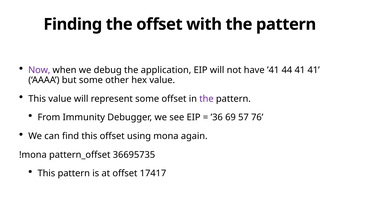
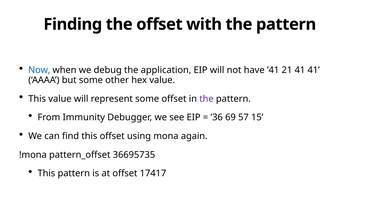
Now colour: purple -> blue
44: 44 -> 21
76: 76 -> 15
